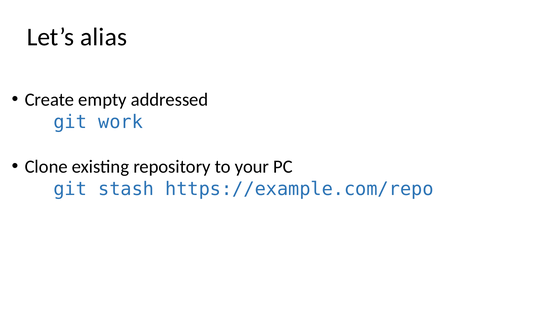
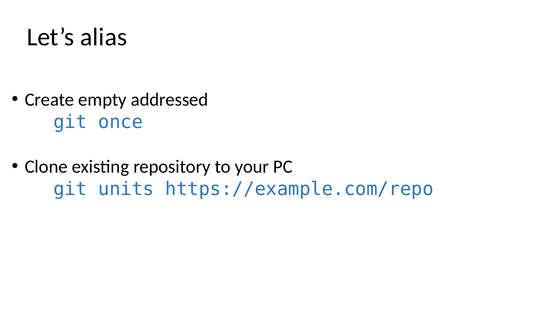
work: work -> once
stash: stash -> units
